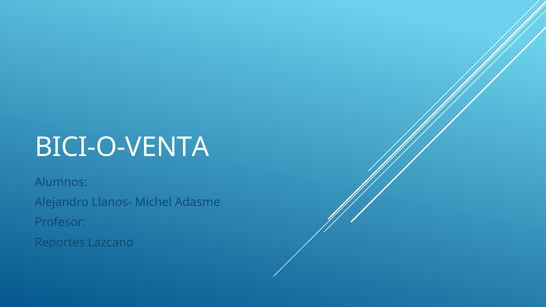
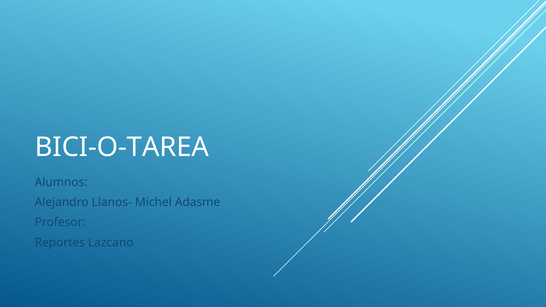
BICI-O-VENTA: BICI-O-VENTA -> BICI-O-TAREA
